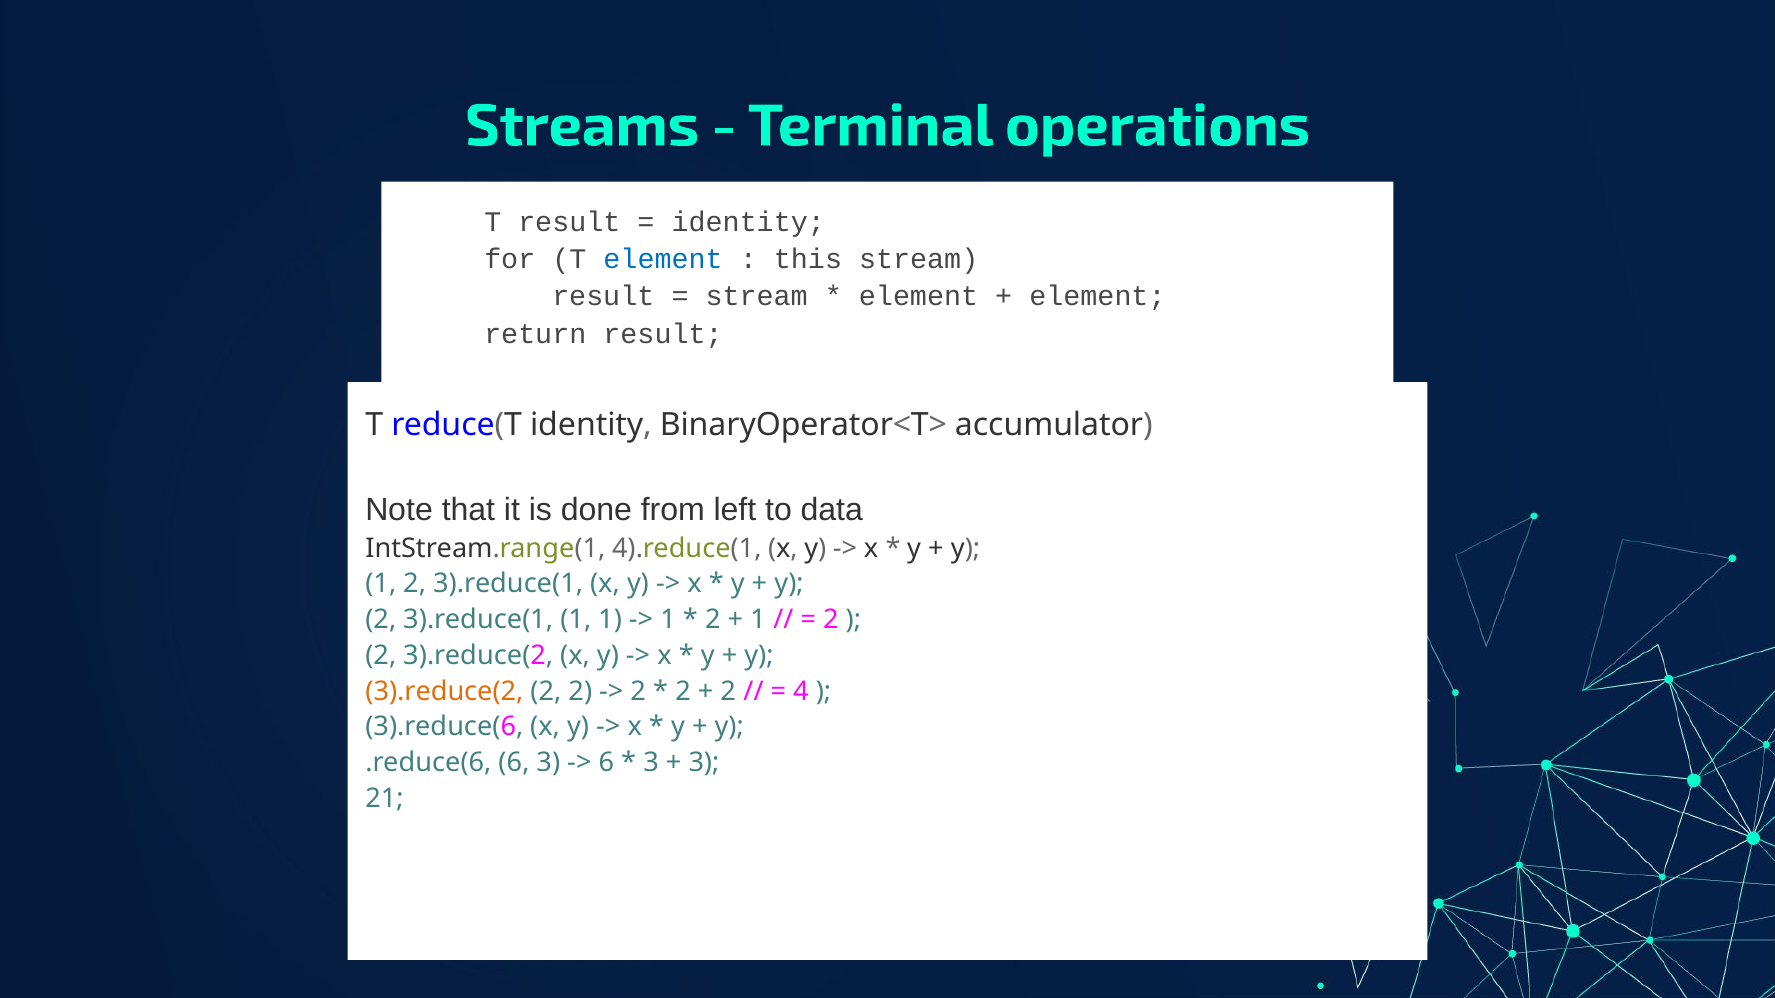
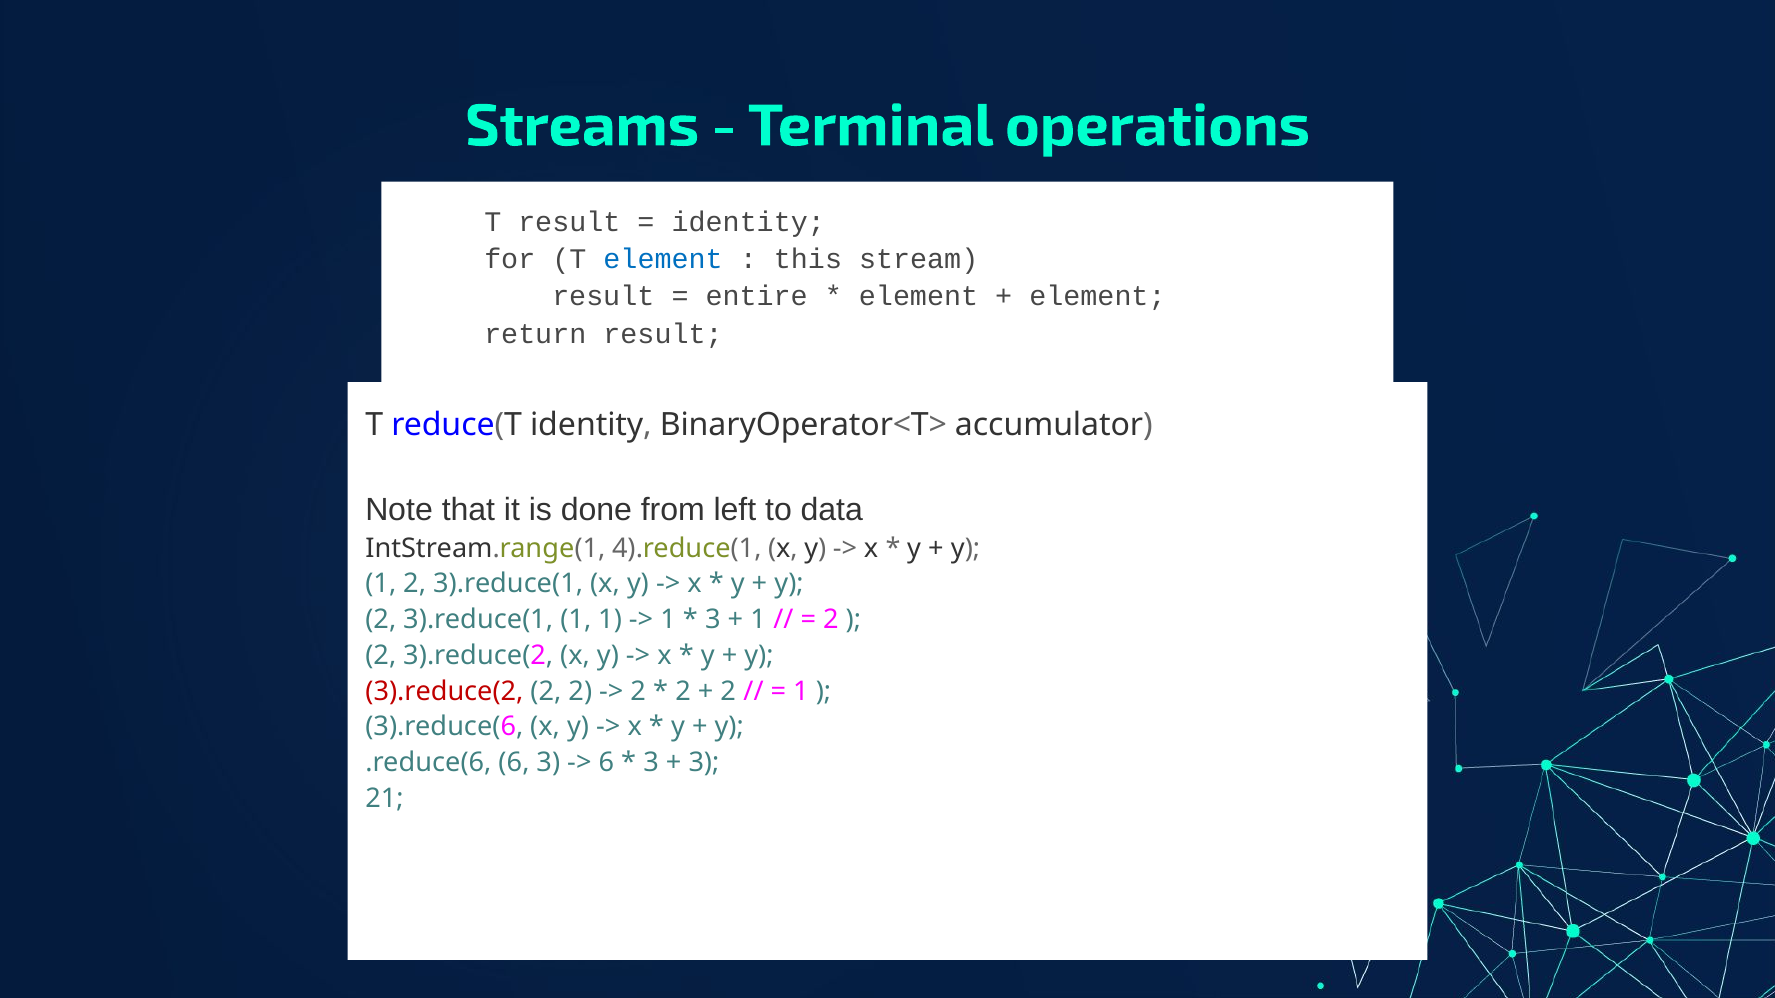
stream at (757, 297): stream -> entire
2 at (713, 620): 2 -> 3
3).reduce(2 at (444, 691) colour: orange -> red
4 at (801, 691): 4 -> 1
